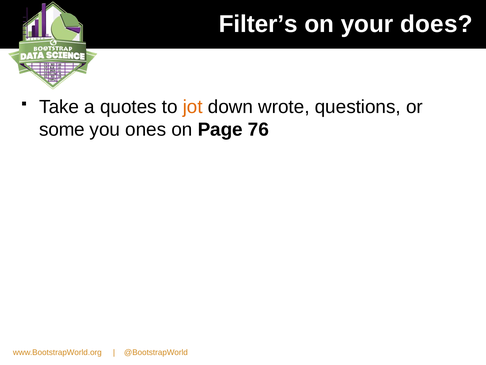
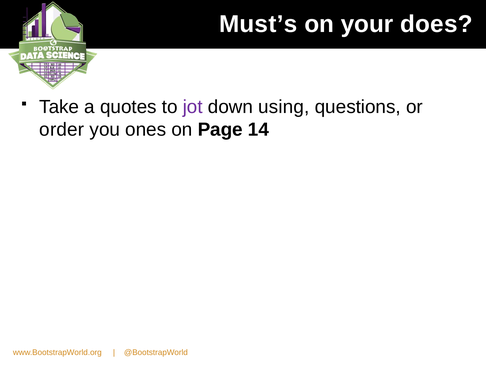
Filter’s: Filter’s -> Must’s
jot colour: orange -> purple
wrote: wrote -> using
some: some -> order
76: 76 -> 14
